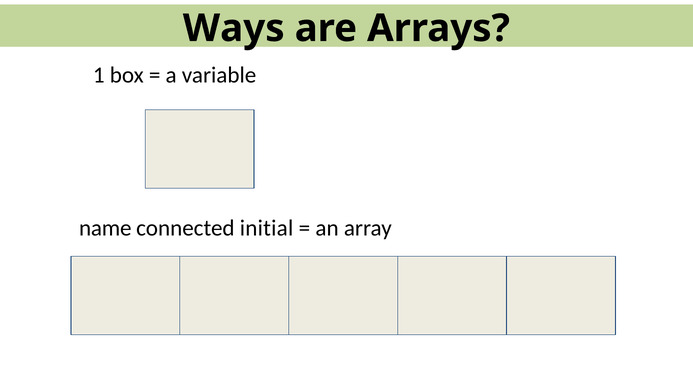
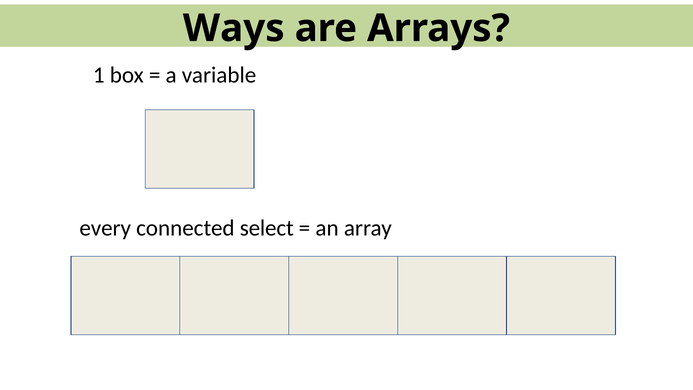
name: name -> every
initial: initial -> select
